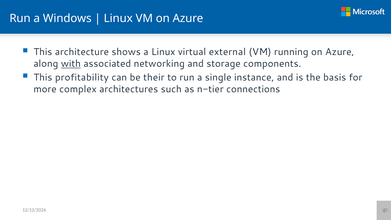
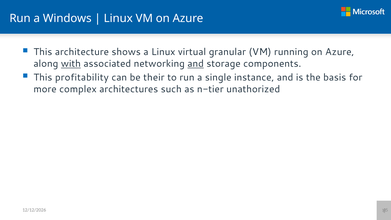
external: external -> granular
and at (196, 64) underline: none -> present
connections: connections -> unathorized
